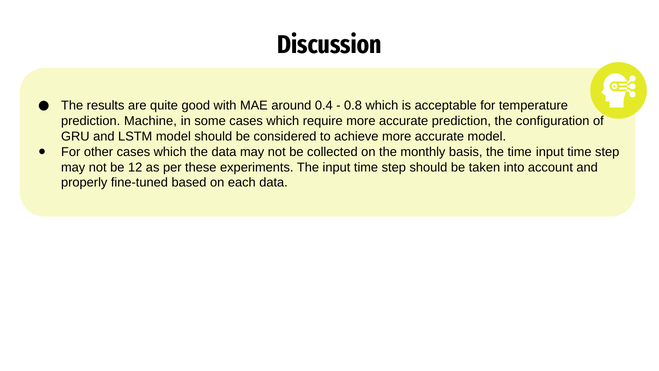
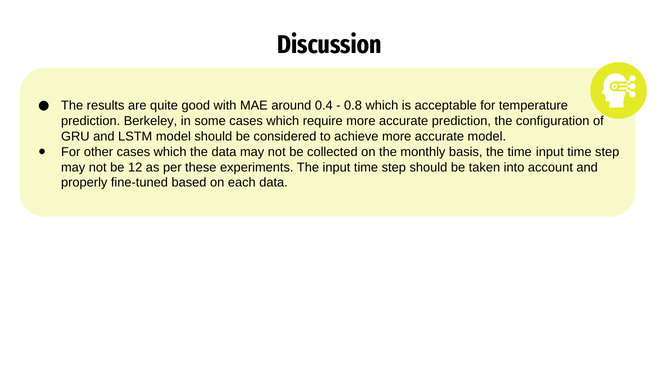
Machine: Machine -> Berkeley
